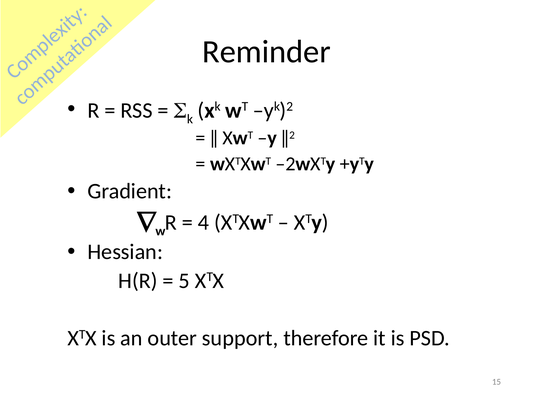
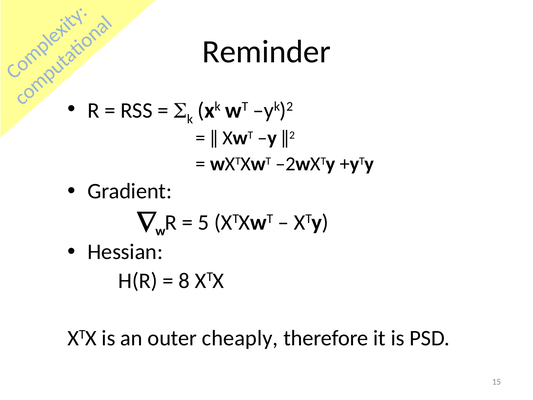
4: 4 -> 5
5: 5 -> 8
support: support -> cheaply
